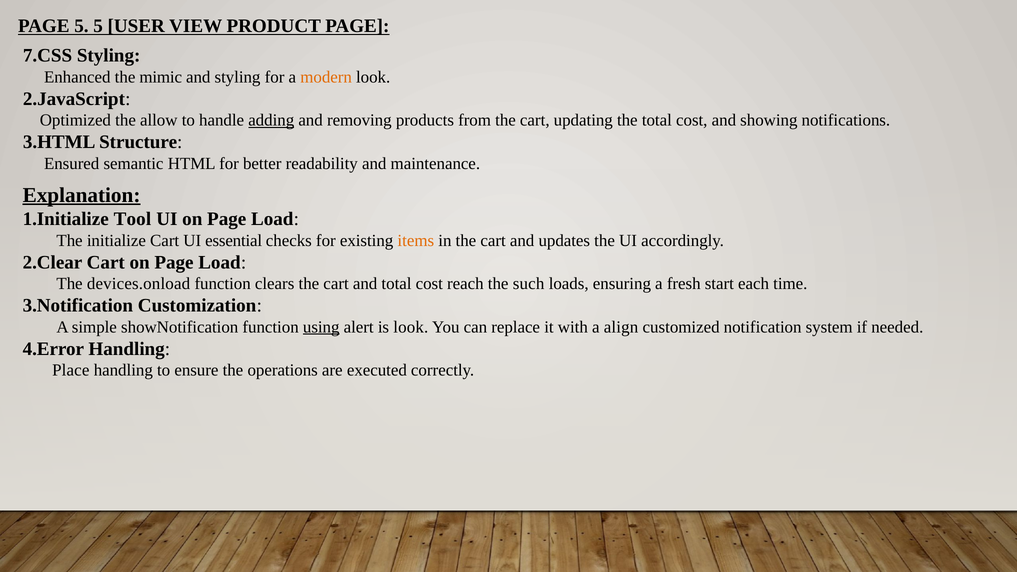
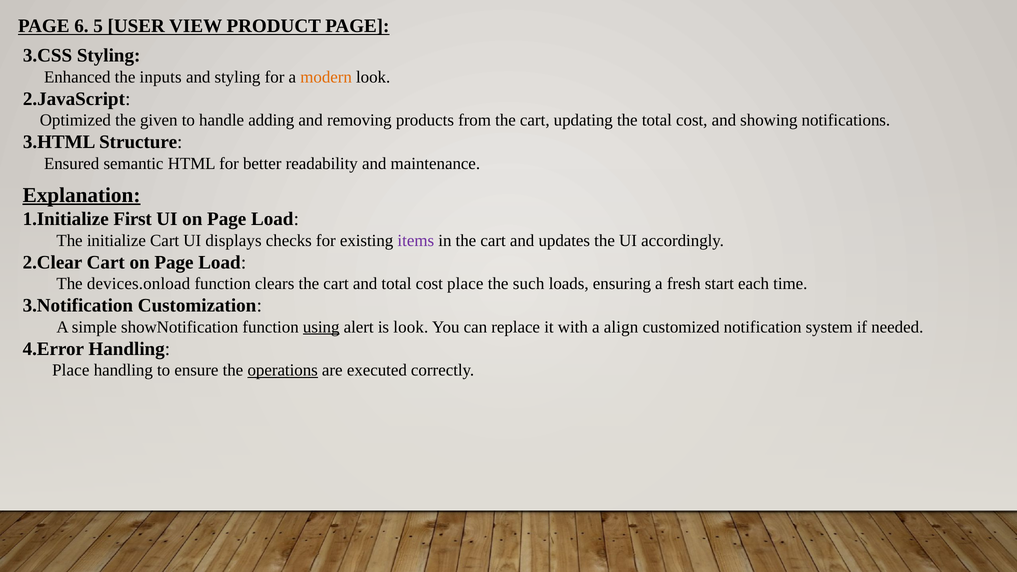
PAGE 5: 5 -> 6
7.CSS: 7.CSS -> 3.CSS
mimic: mimic -> inputs
allow: allow -> given
adding underline: present -> none
Tool: Tool -> First
essential: essential -> displays
items colour: orange -> purple
cost reach: reach -> place
operations underline: none -> present
